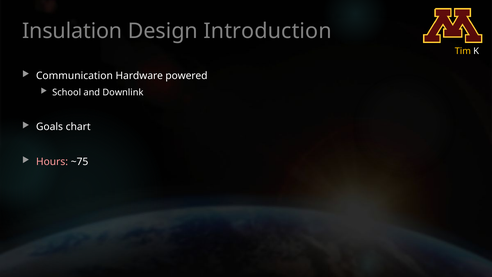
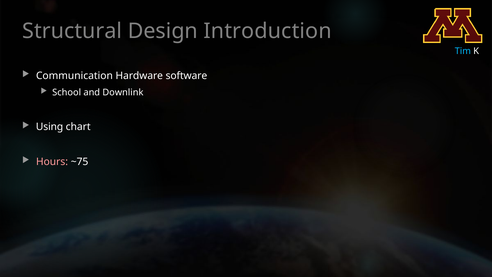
Insulation: Insulation -> Structural
Tim colour: yellow -> light blue
powered: powered -> software
Goals: Goals -> Using
